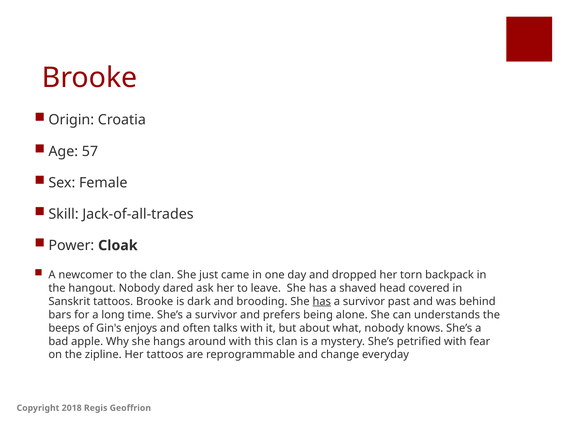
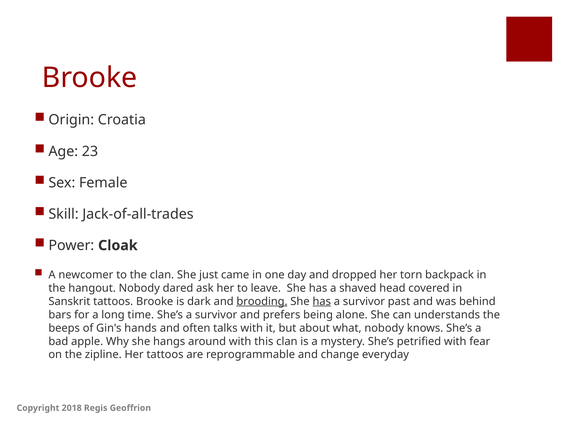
57: 57 -> 23
brooding underline: none -> present
enjoys: enjoys -> hands
